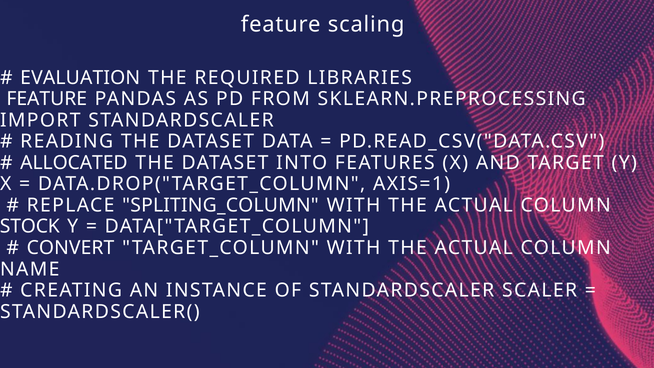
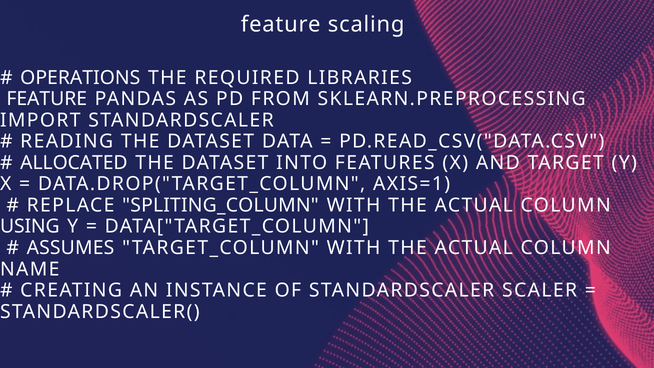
EVALUATION: EVALUATION -> OPERATIONS
STOCK: STOCK -> USING
CONVERT: CONVERT -> ASSUMES
